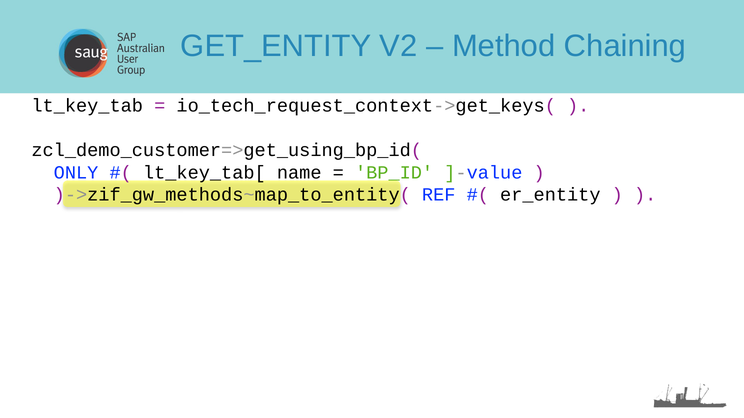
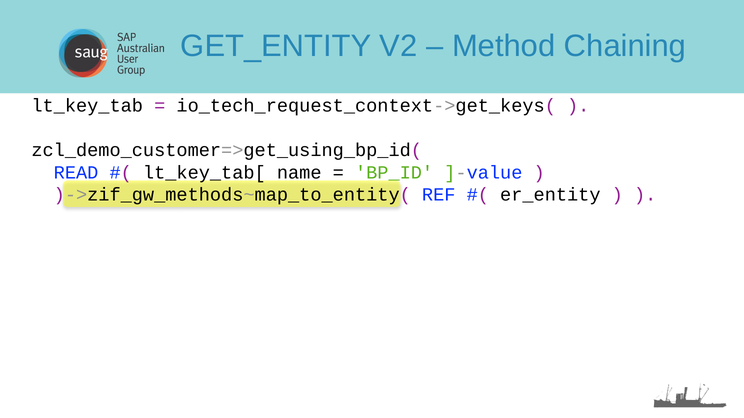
ONLY: ONLY -> READ
